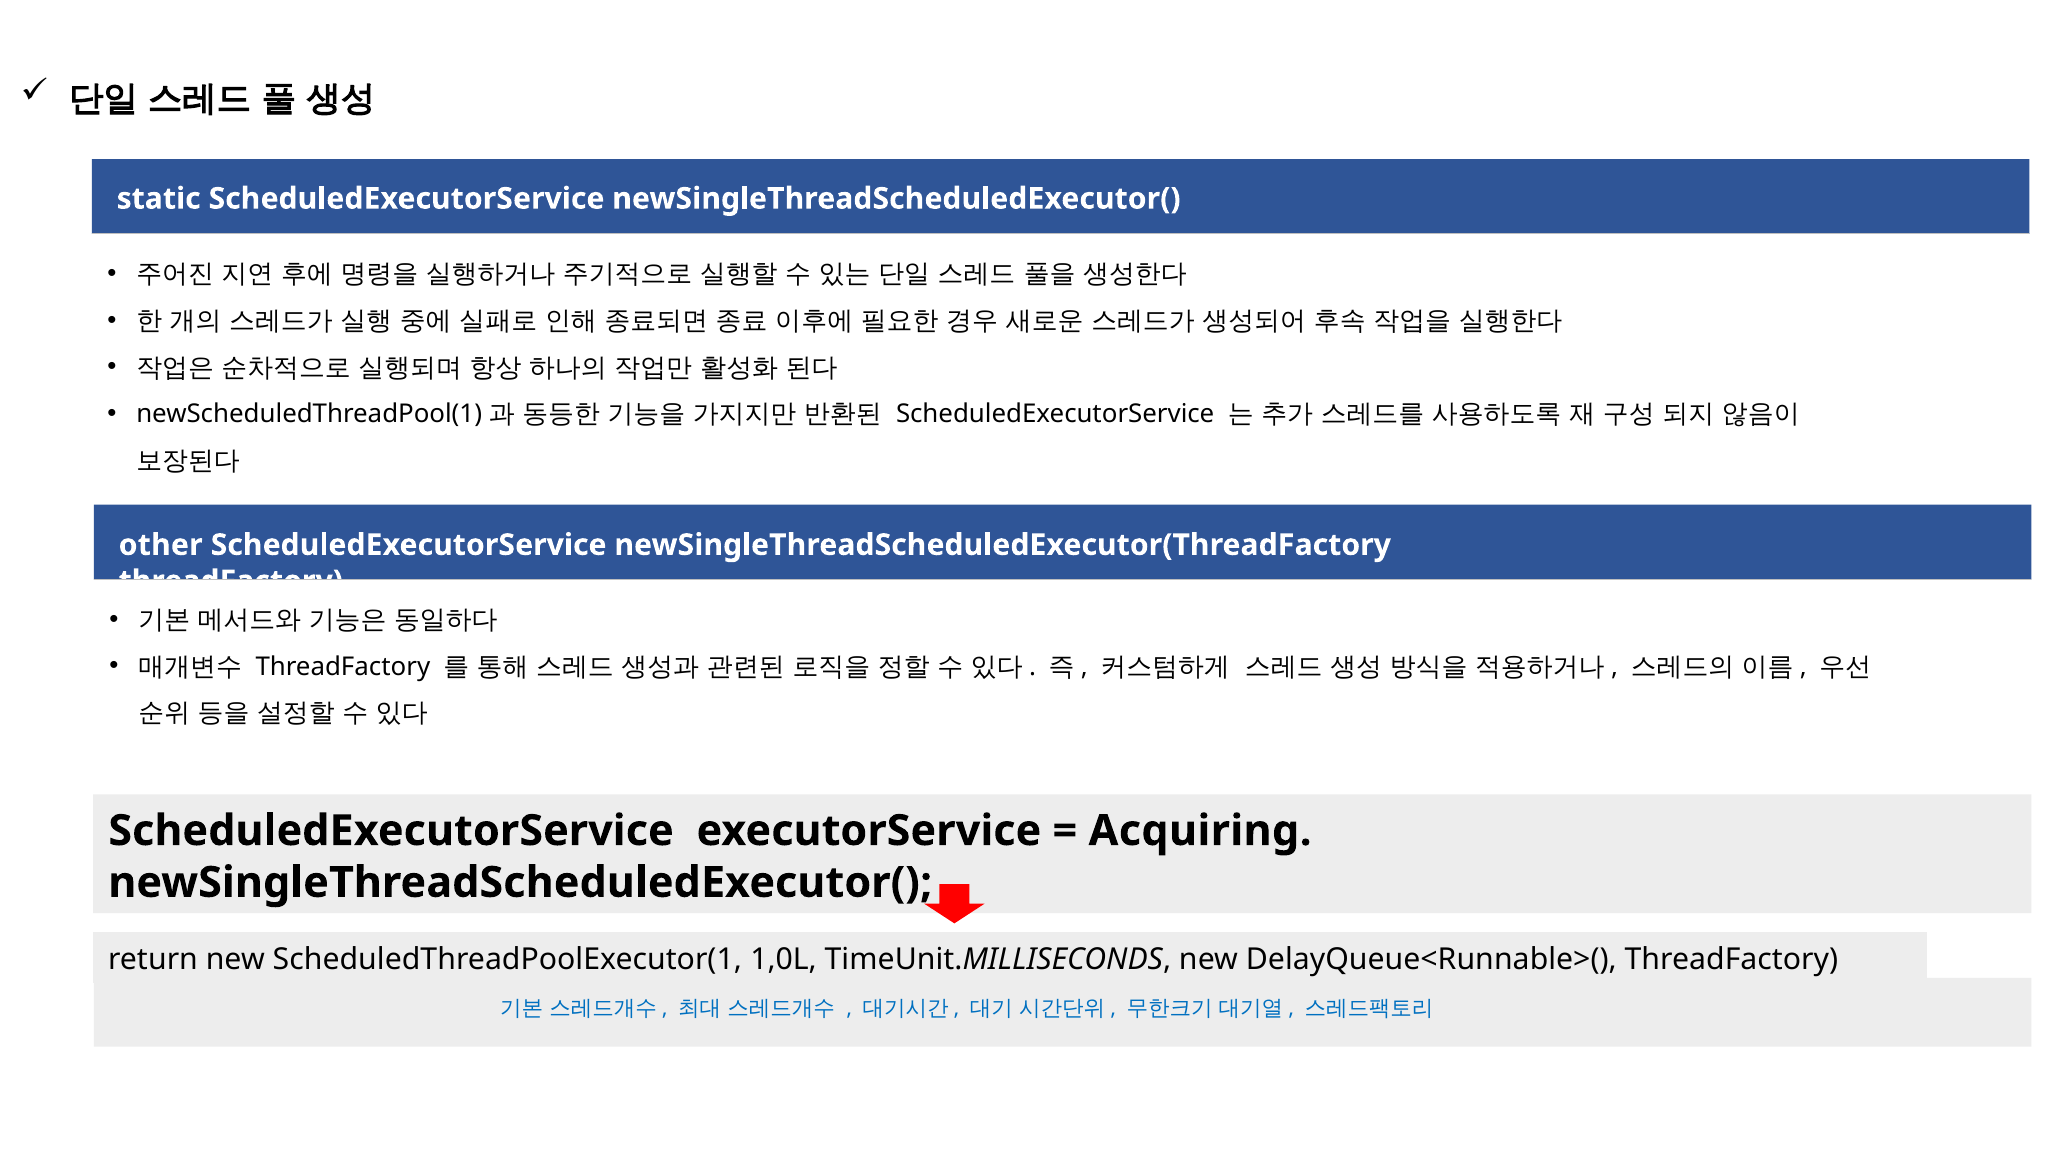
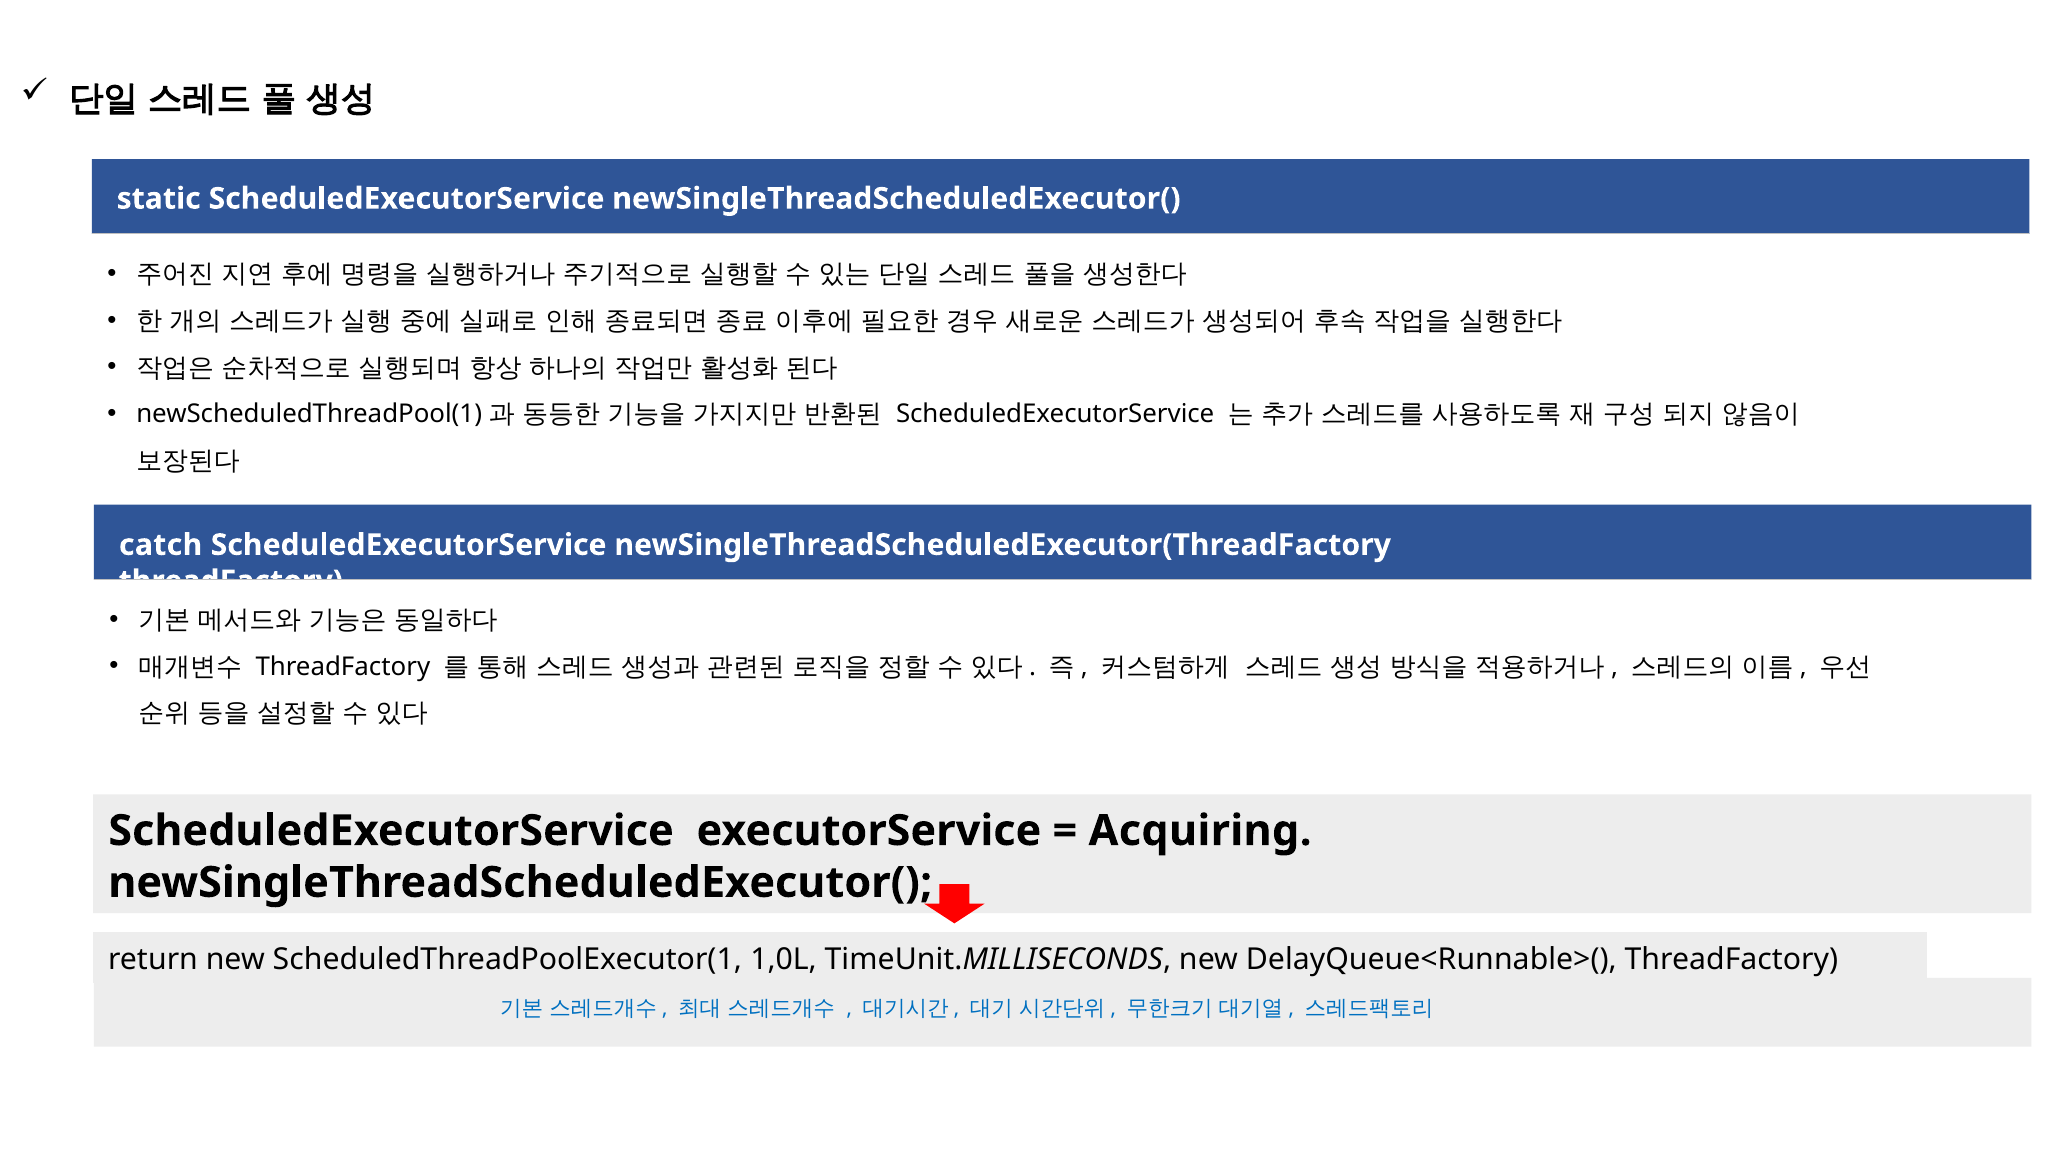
other: other -> catch
